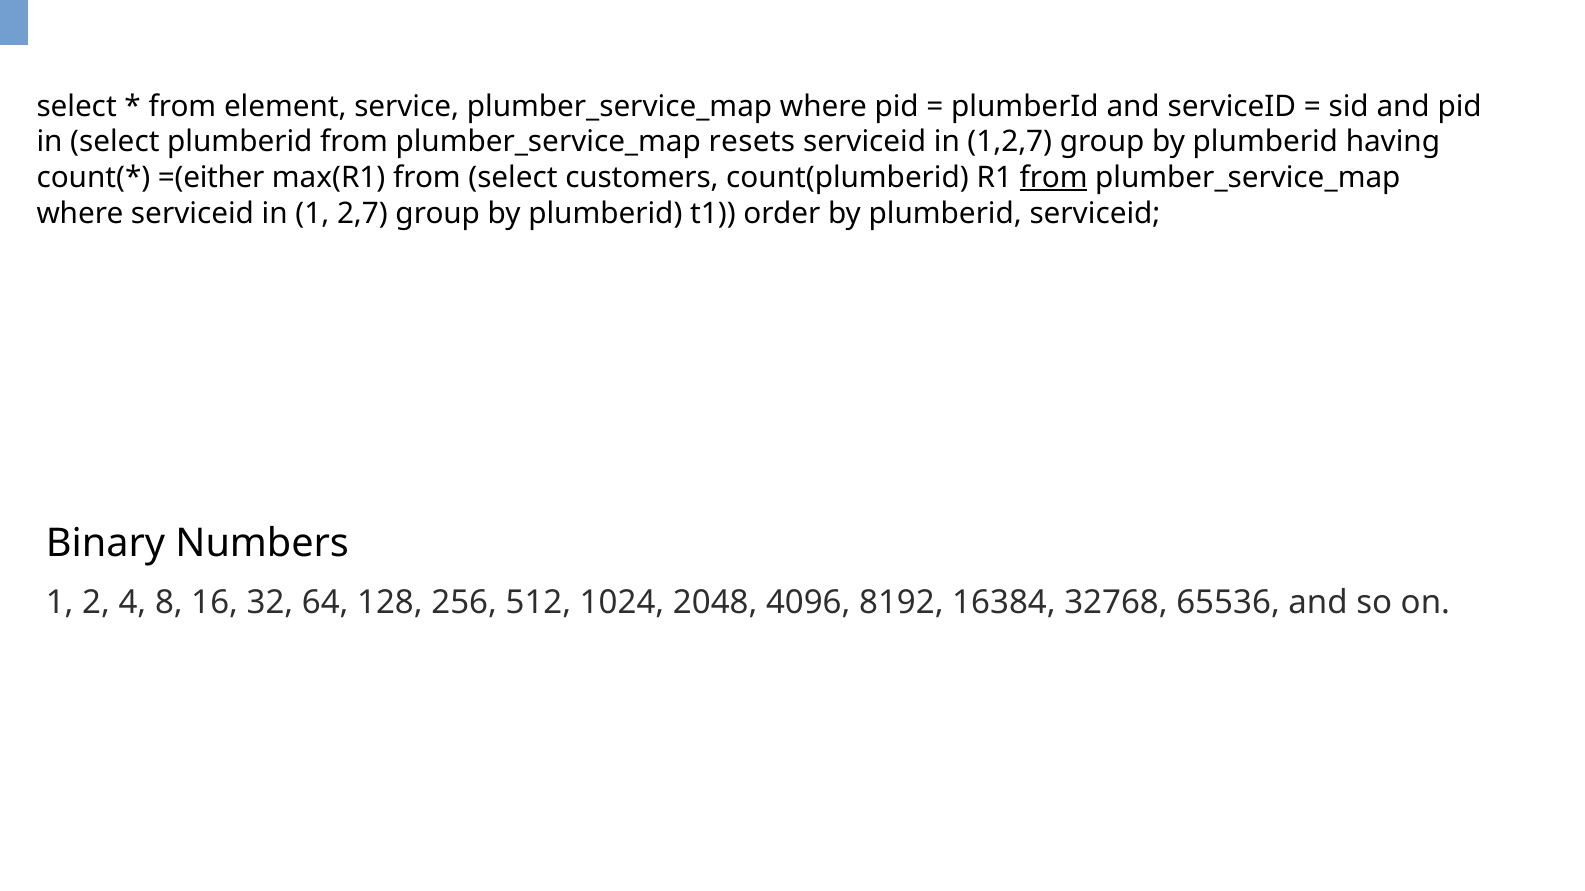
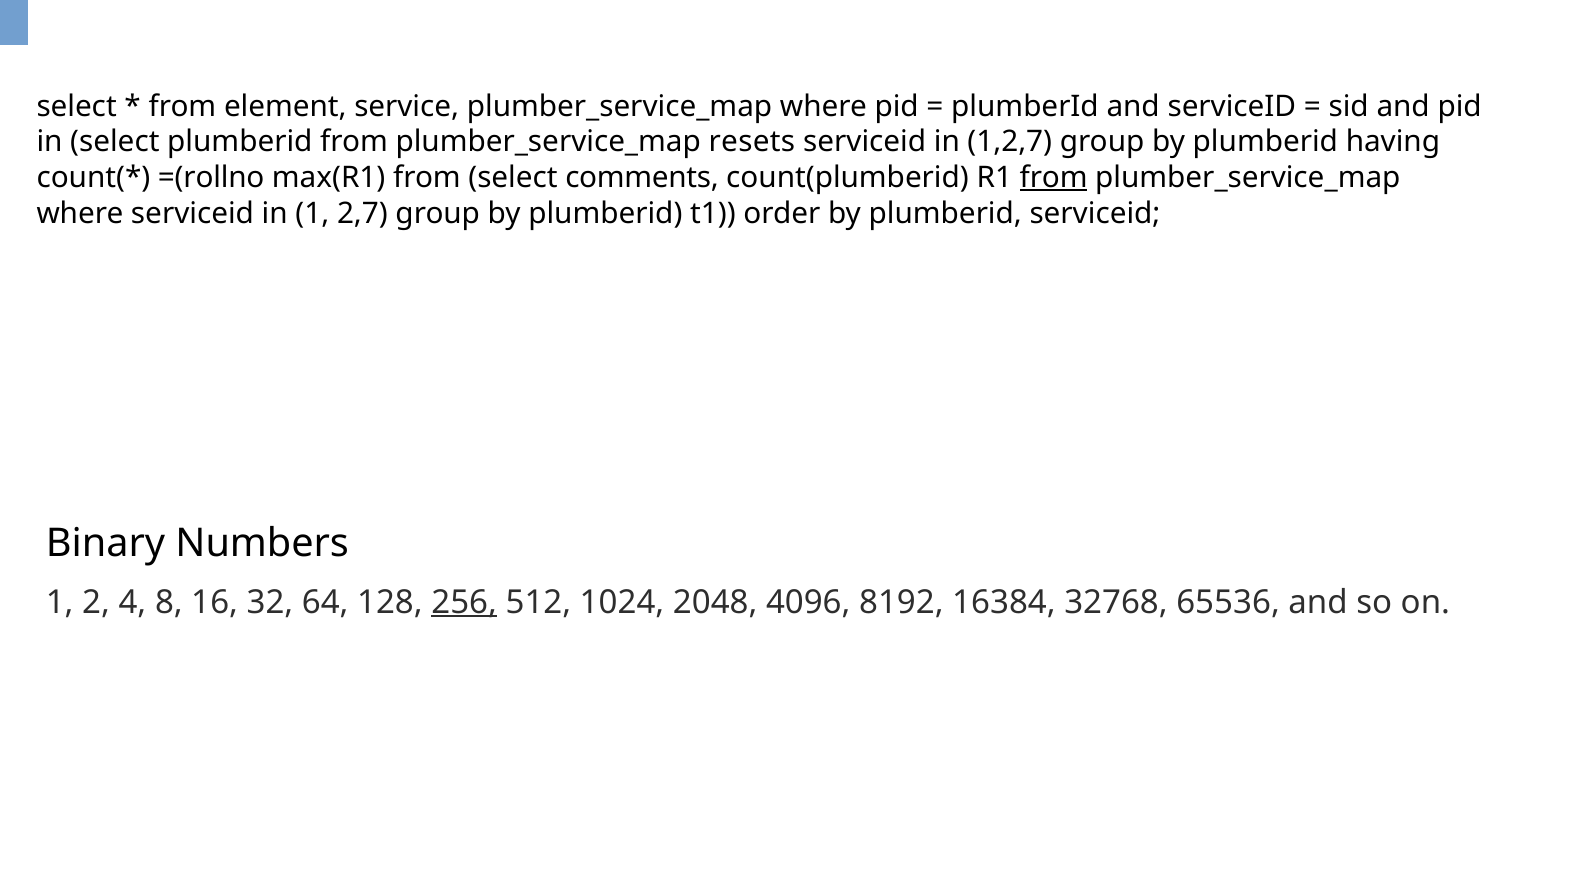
=(either: =(either -> =(rollno
customers: customers -> comments
256 underline: none -> present
